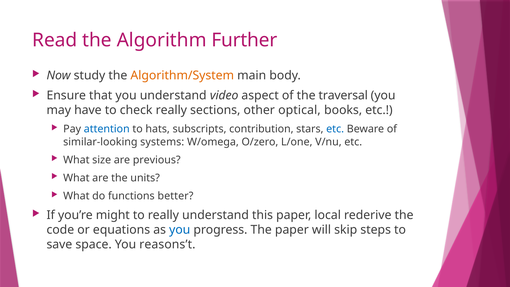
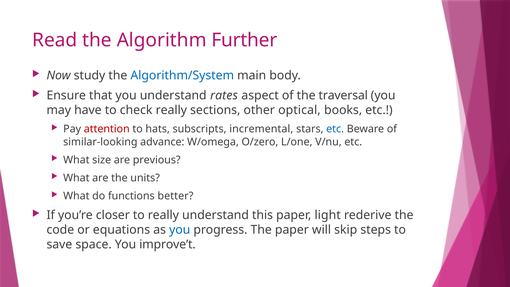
Algorithm/System colour: orange -> blue
video: video -> rates
attention colour: blue -> red
contribution: contribution -> incremental
systems: systems -> advance
might: might -> closer
local: local -> light
reasons’t: reasons’t -> improve’t
